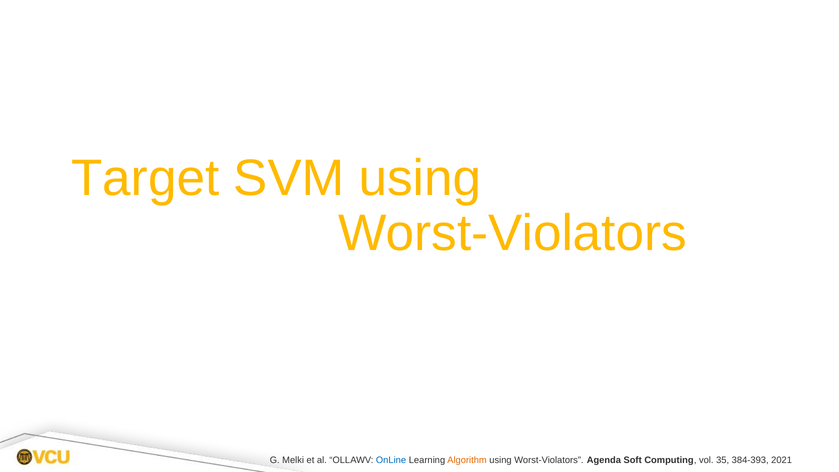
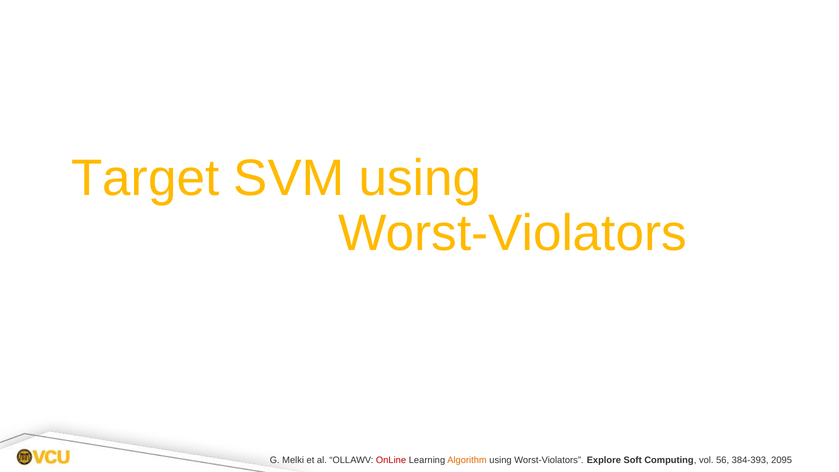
OnLine colour: blue -> red
Agenda: Agenda -> Explore
35: 35 -> 56
2021: 2021 -> 2095
